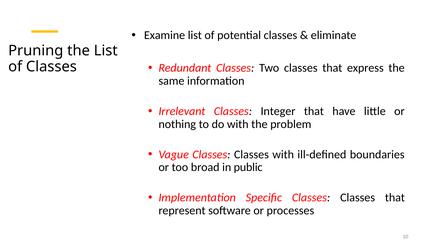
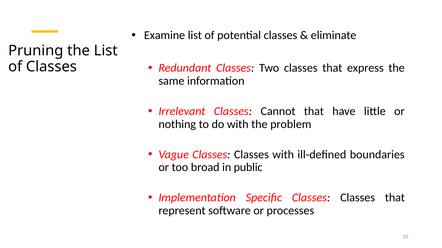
Integer: Integer -> Cannot
